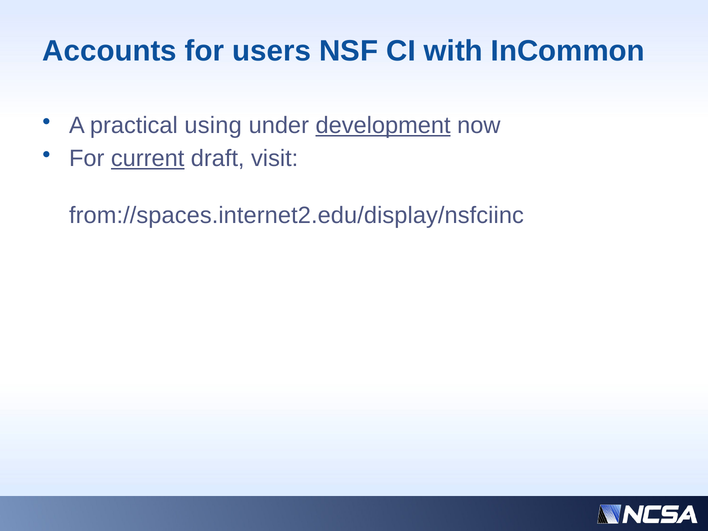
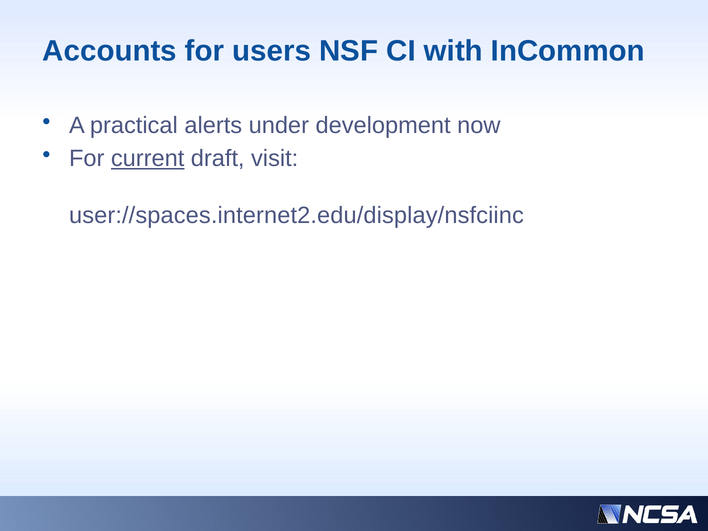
using: using -> alerts
development underline: present -> none
from://spaces.internet2.edu/display/nsfciinc: from://spaces.internet2.edu/display/nsfciinc -> user://spaces.internet2.edu/display/nsfciinc
